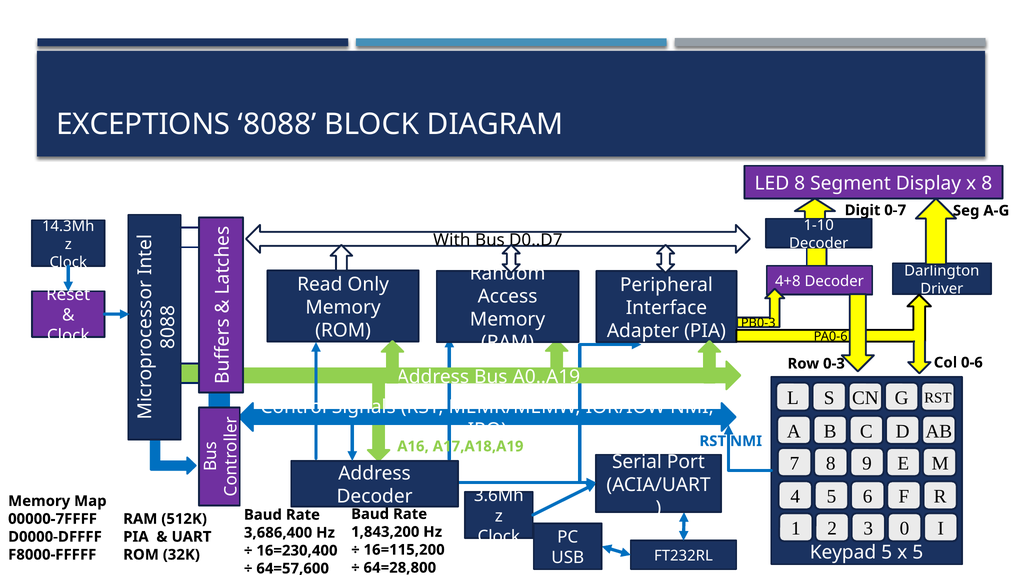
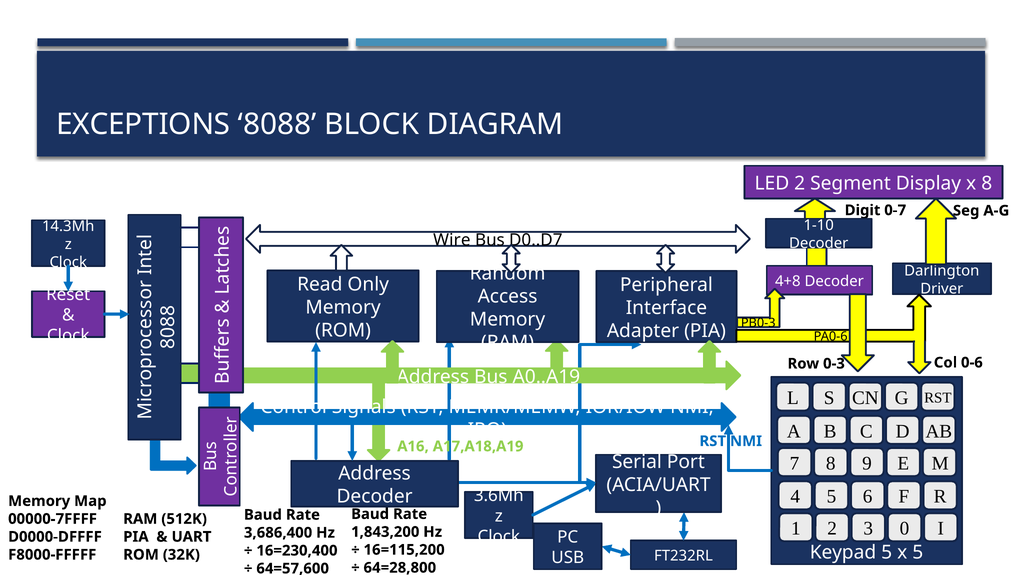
LED 8: 8 -> 2
With: With -> Wire
